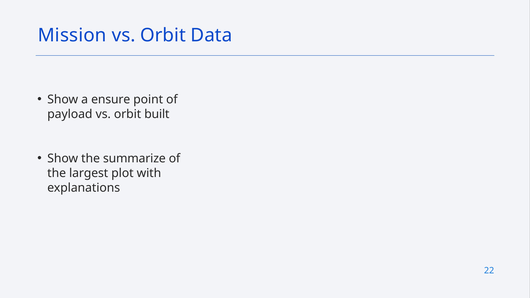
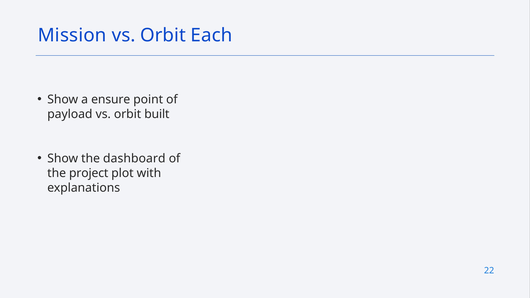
Data: Data -> Each
summarize: summarize -> dashboard
largest: largest -> project
